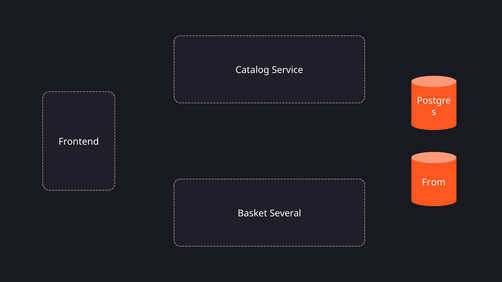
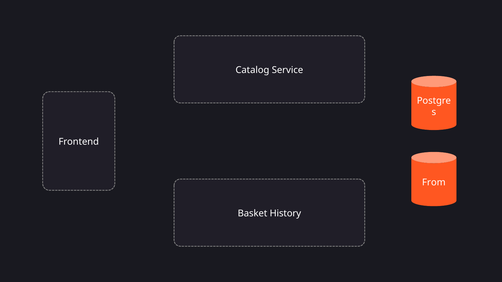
Several: Several -> History
